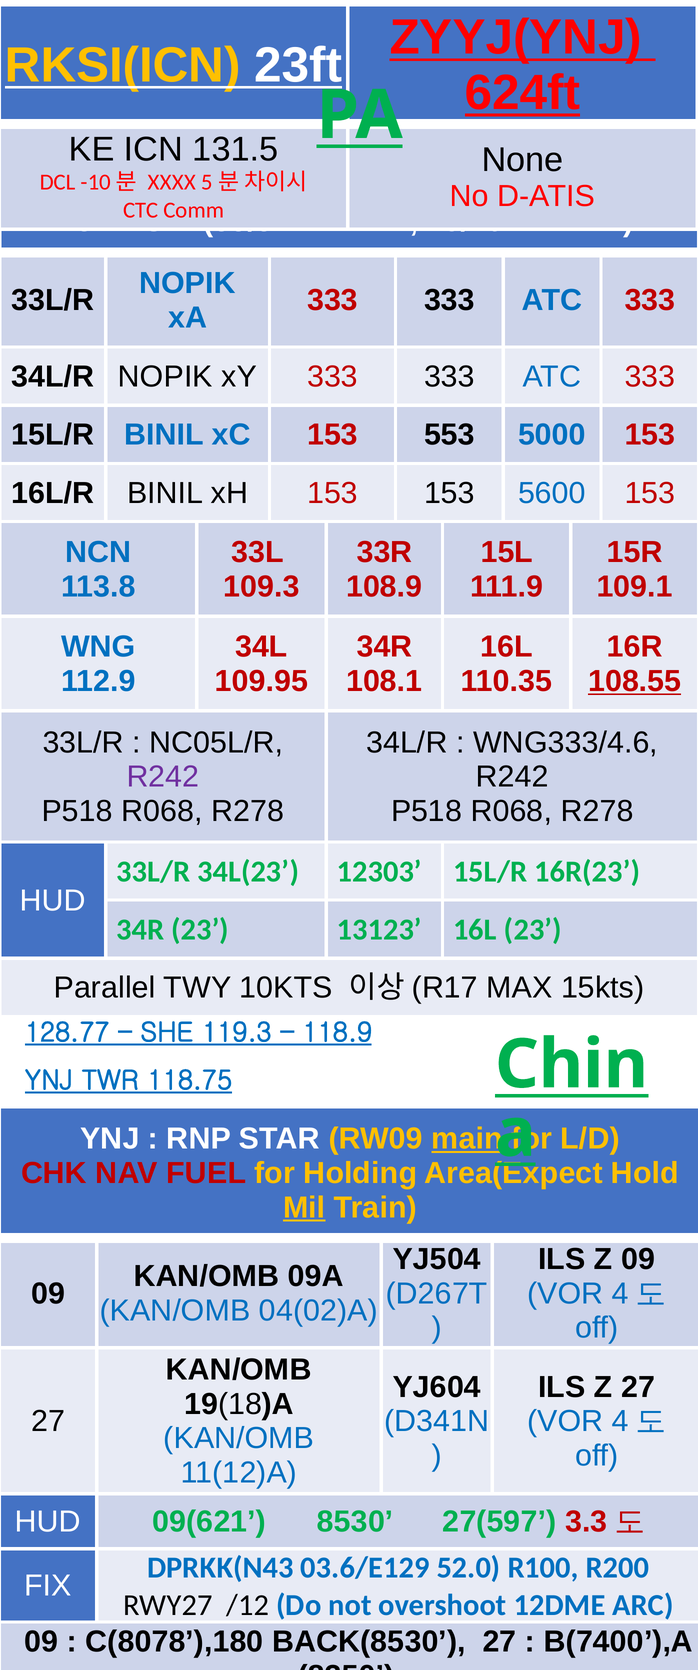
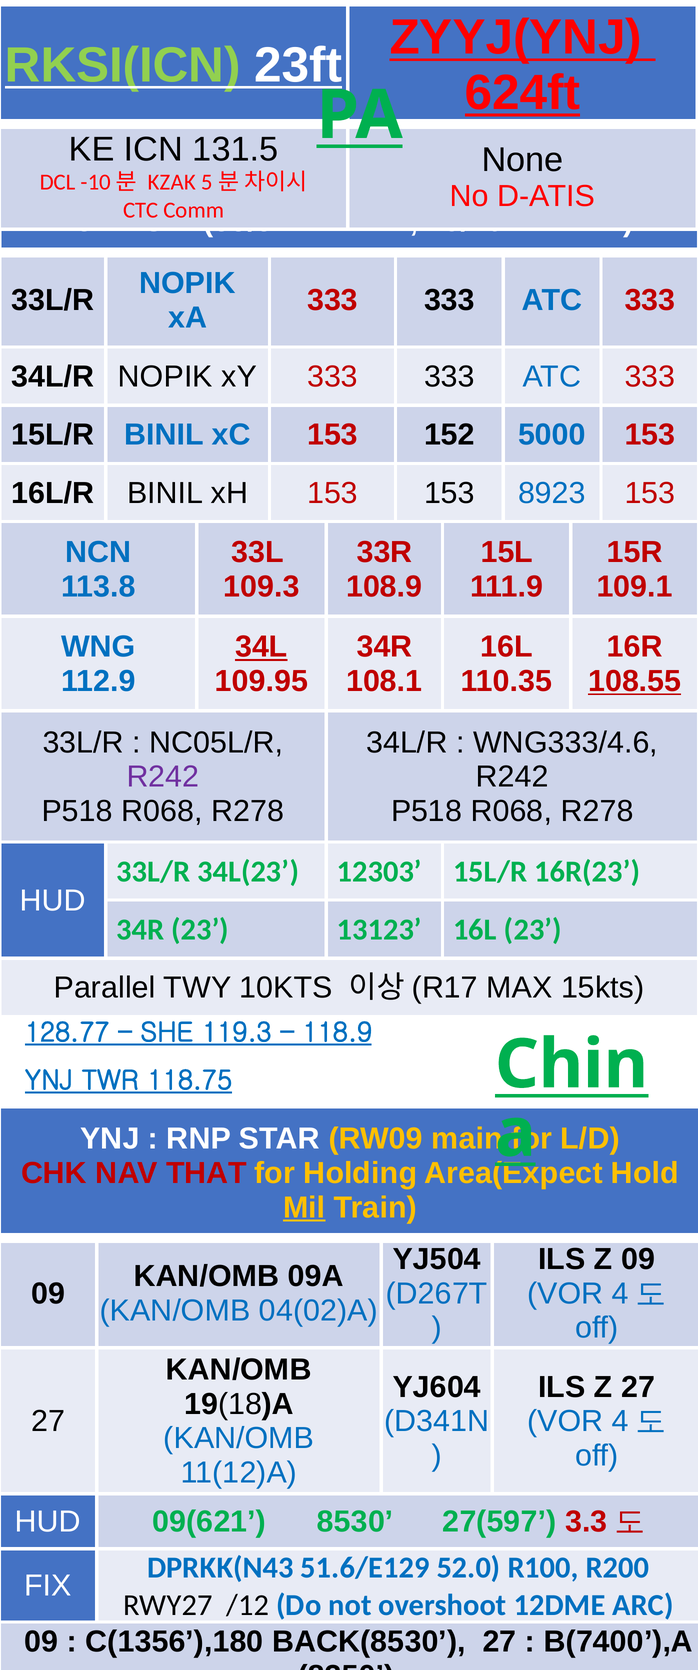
RKSI(ICN colour: yellow -> light green
XXXX: XXXX -> KZAK
553: 553 -> 152
5600: 5600 -> 8923
34L underline: none -> present
main underline: present -> none
NAV FUEL: FUEL -> THAT
03.6/E129: 03.6/E129 -> 51.6/E129
C(8078’),180: C(8078’),180 -> C(1356’),180
